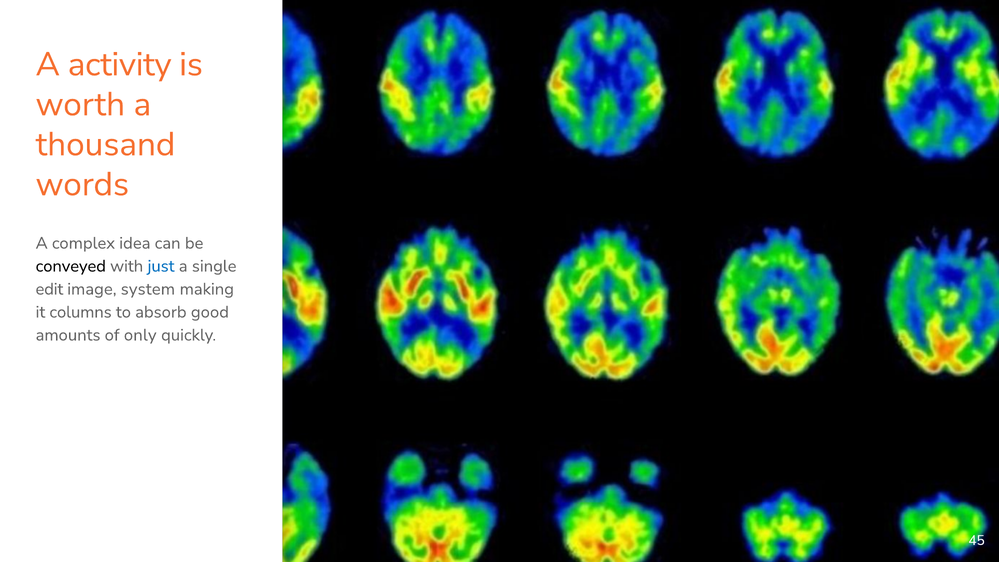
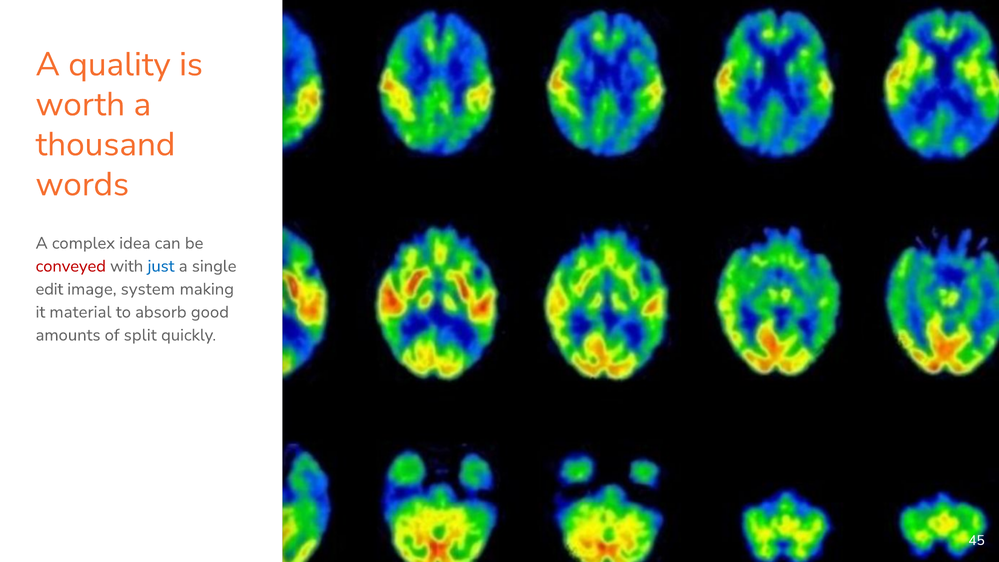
activity: activity -> quality
conveyed colour: black -> red
columns: columns -> material
only: only -> split
